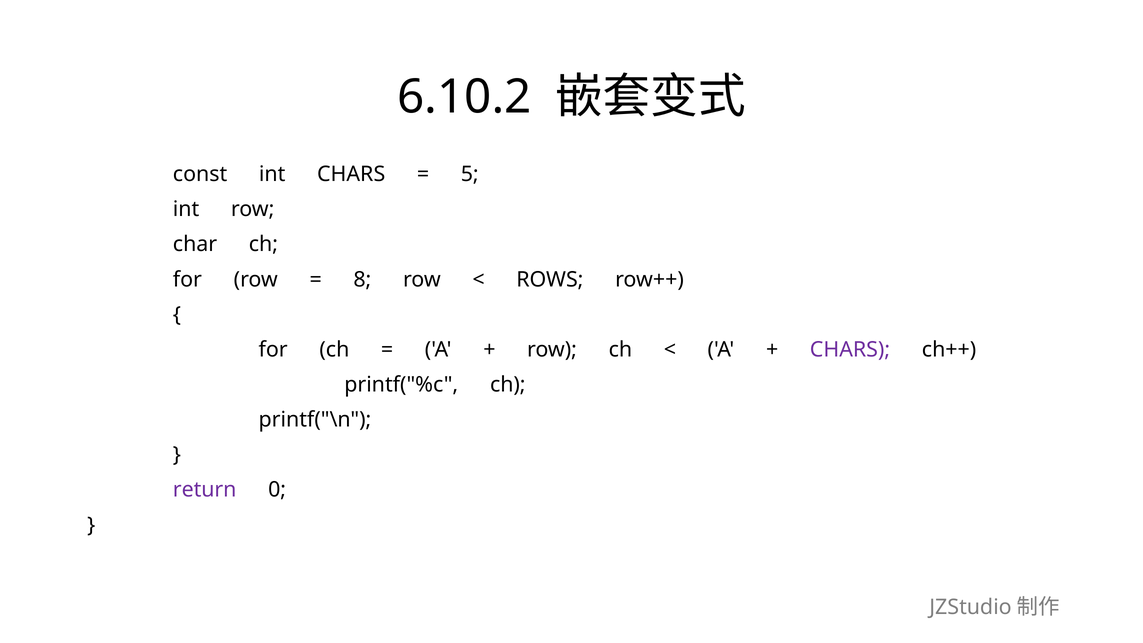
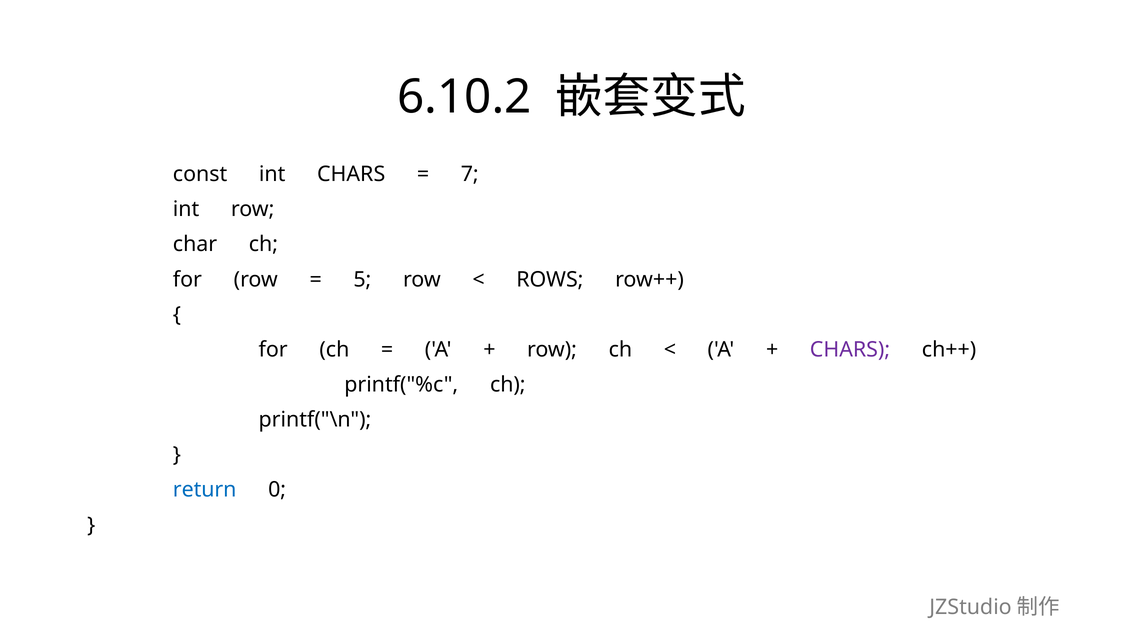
5: 5 -> 7
8: 8 -> 5
return colour: purple -> blue
